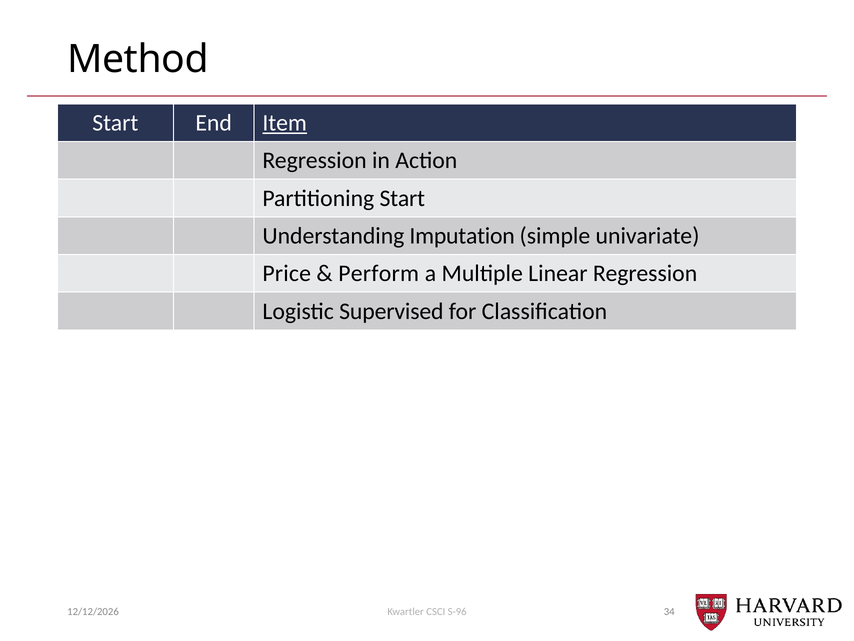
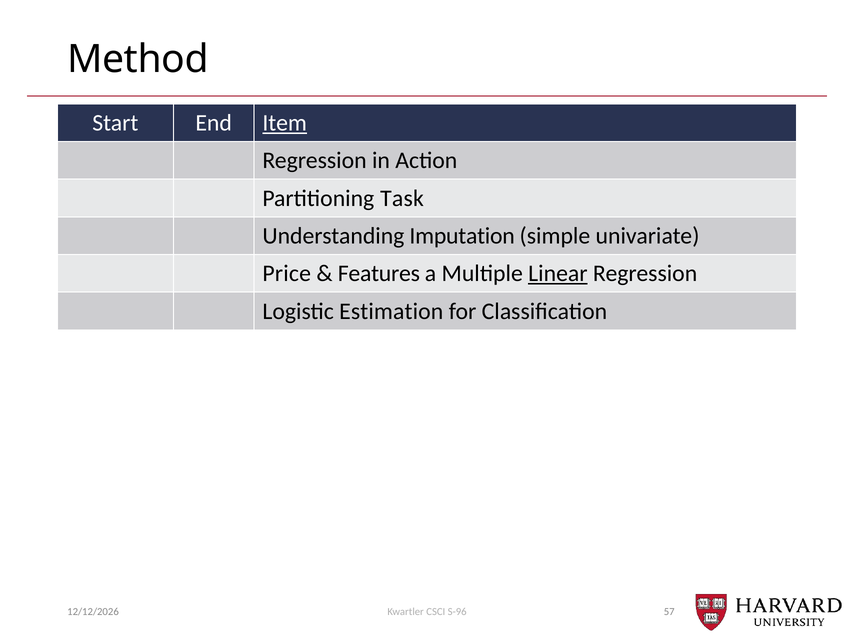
Partitioning Start: Start -> Task
Perform: Perform -> Features
Linear underline: none -> present
Supervised: Supervised -> Estimation
34: 34 -> 57
